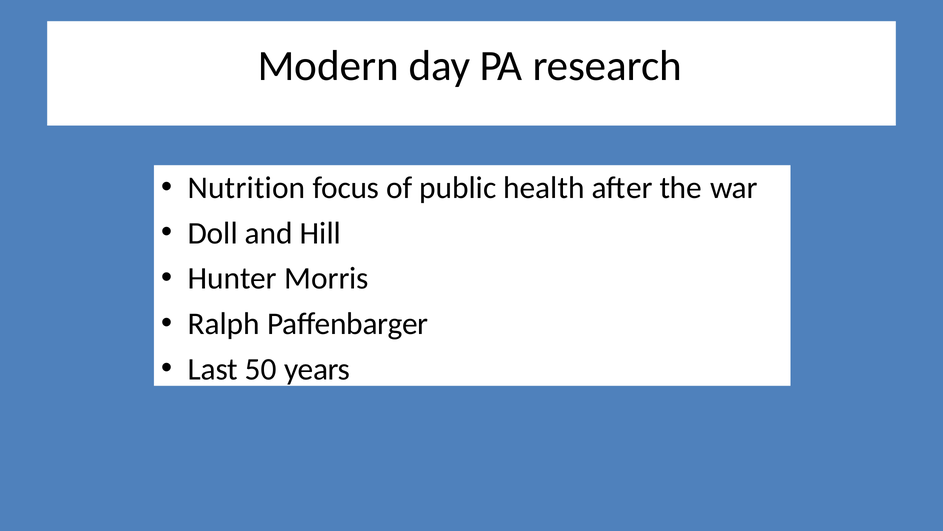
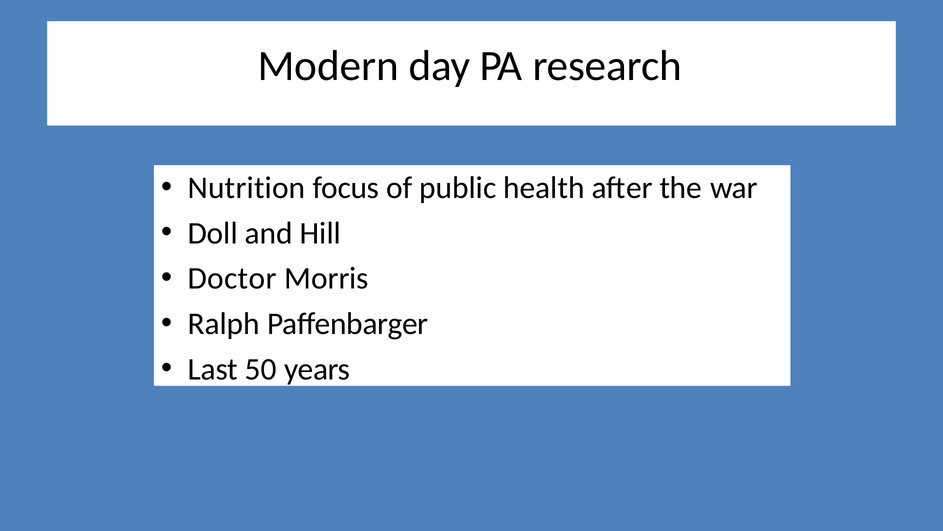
Hunter: Hunter -> Doctor
